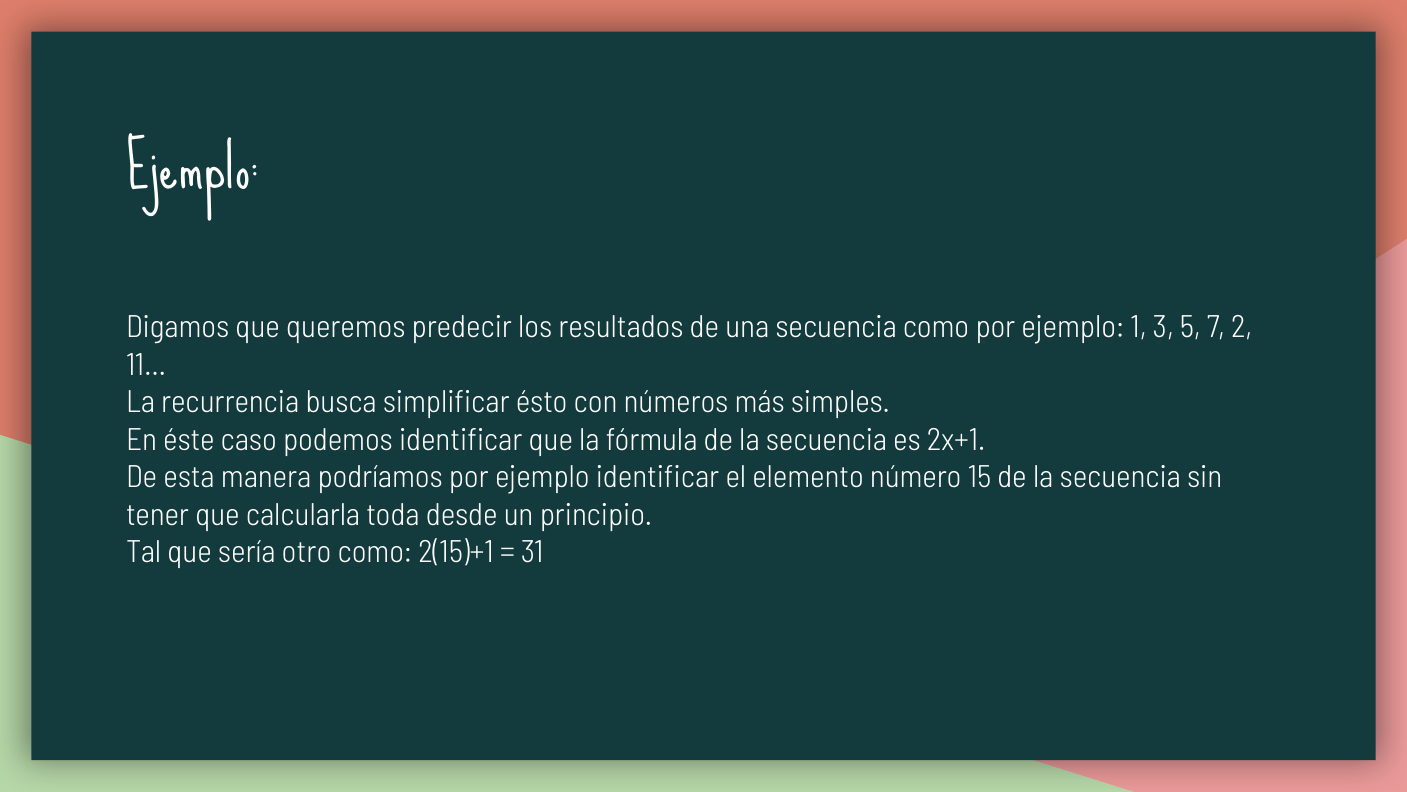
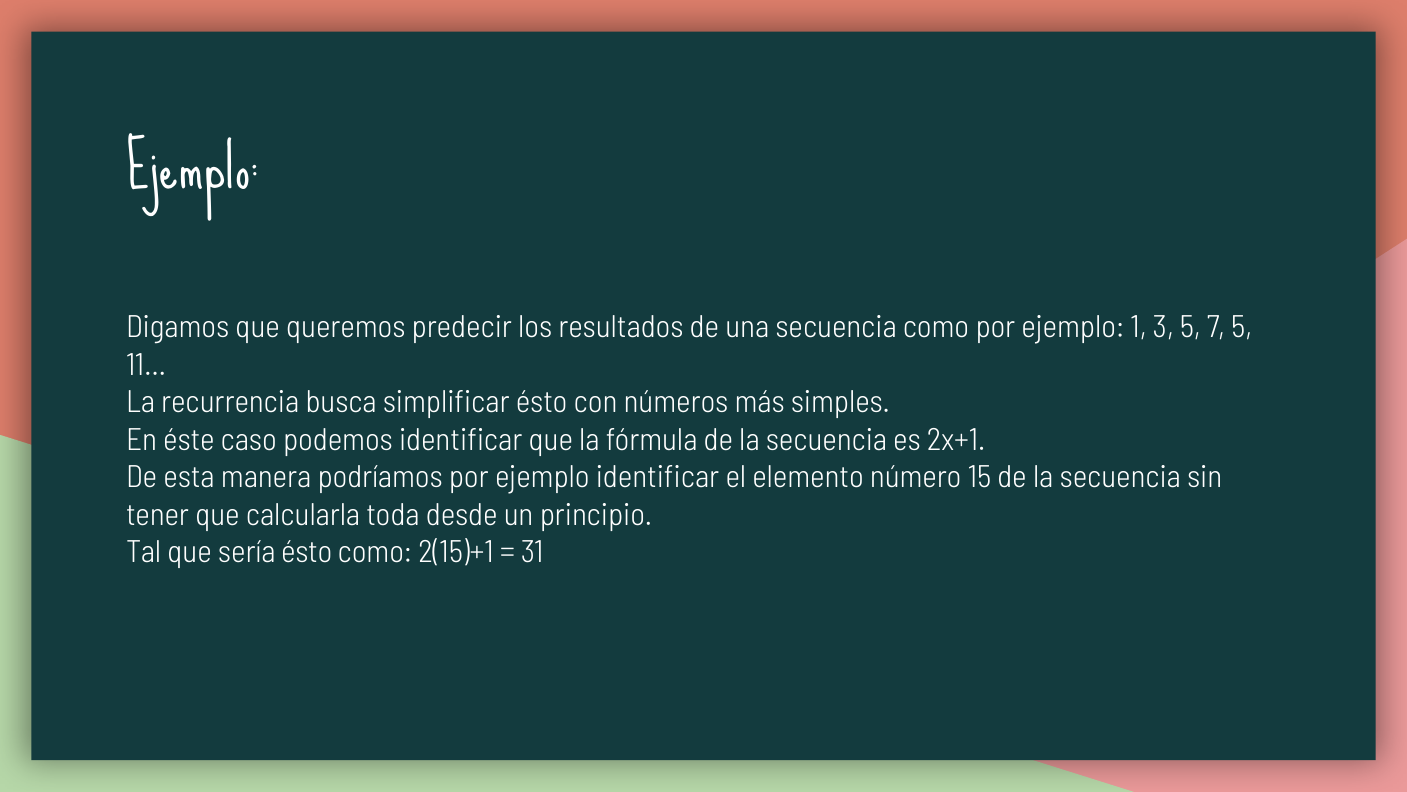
7 2: 2 -> 5
sería otro: otro -> ésto
